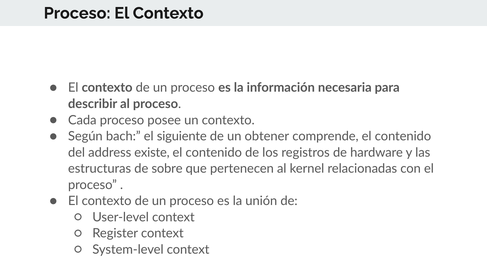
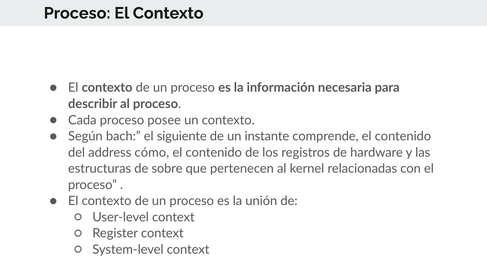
obtener: obtener -> instante
existe: existe -> cómo
